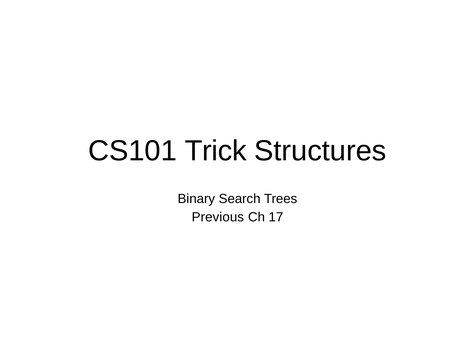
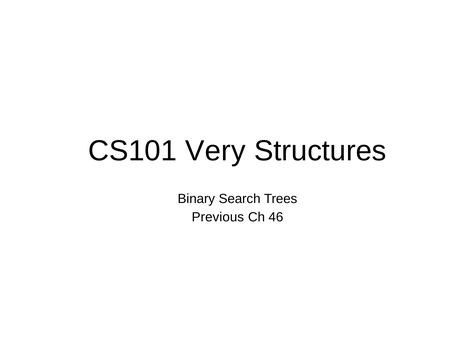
Trick: Trick -> Very
17: 17 -> 46
